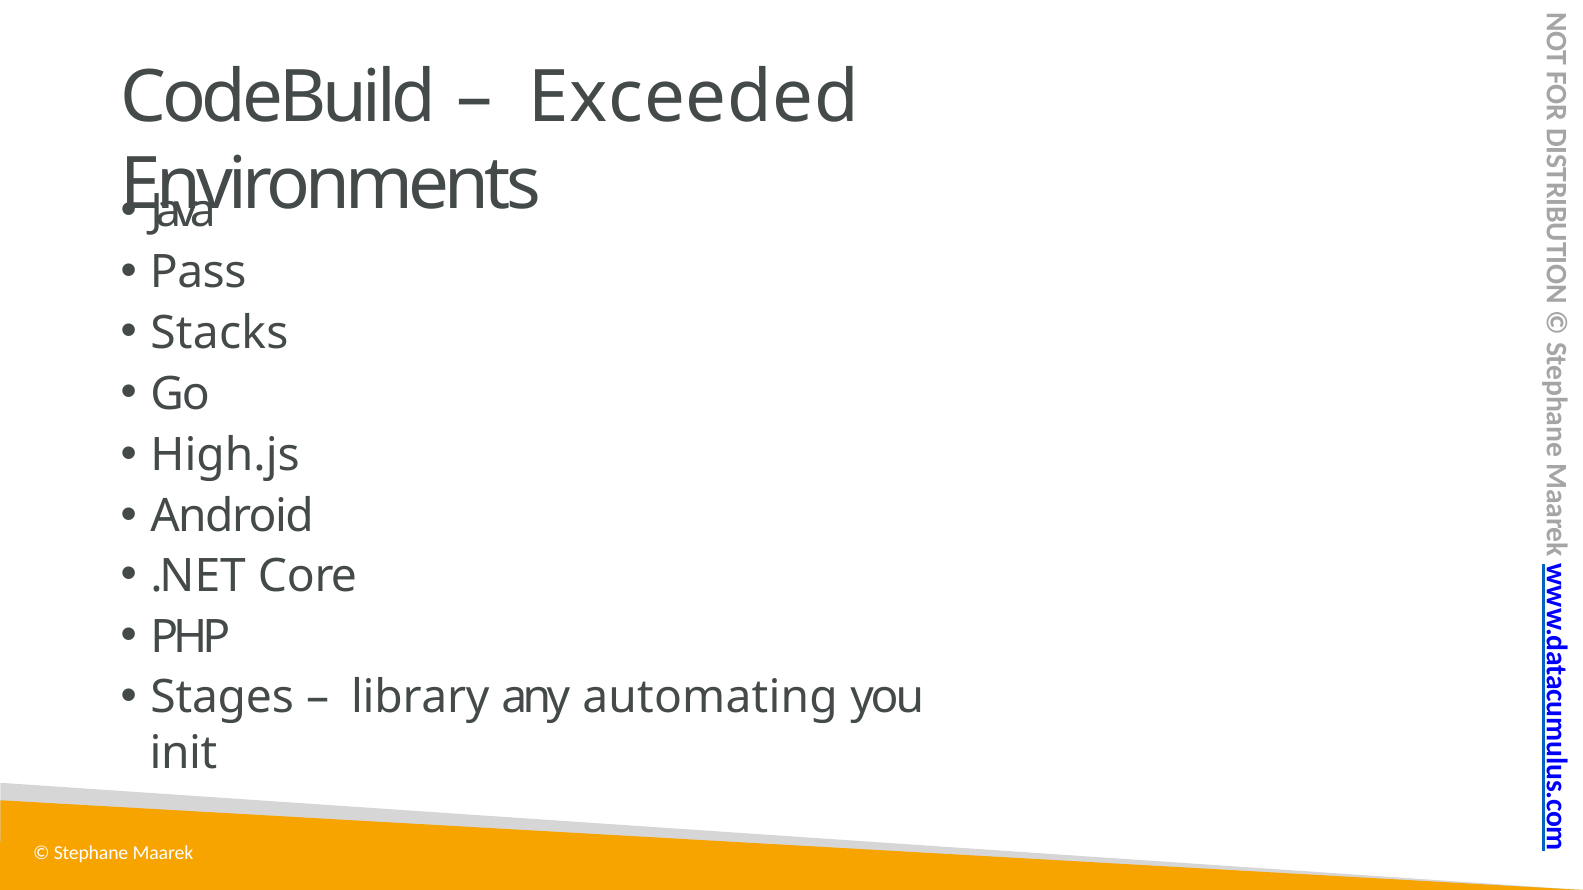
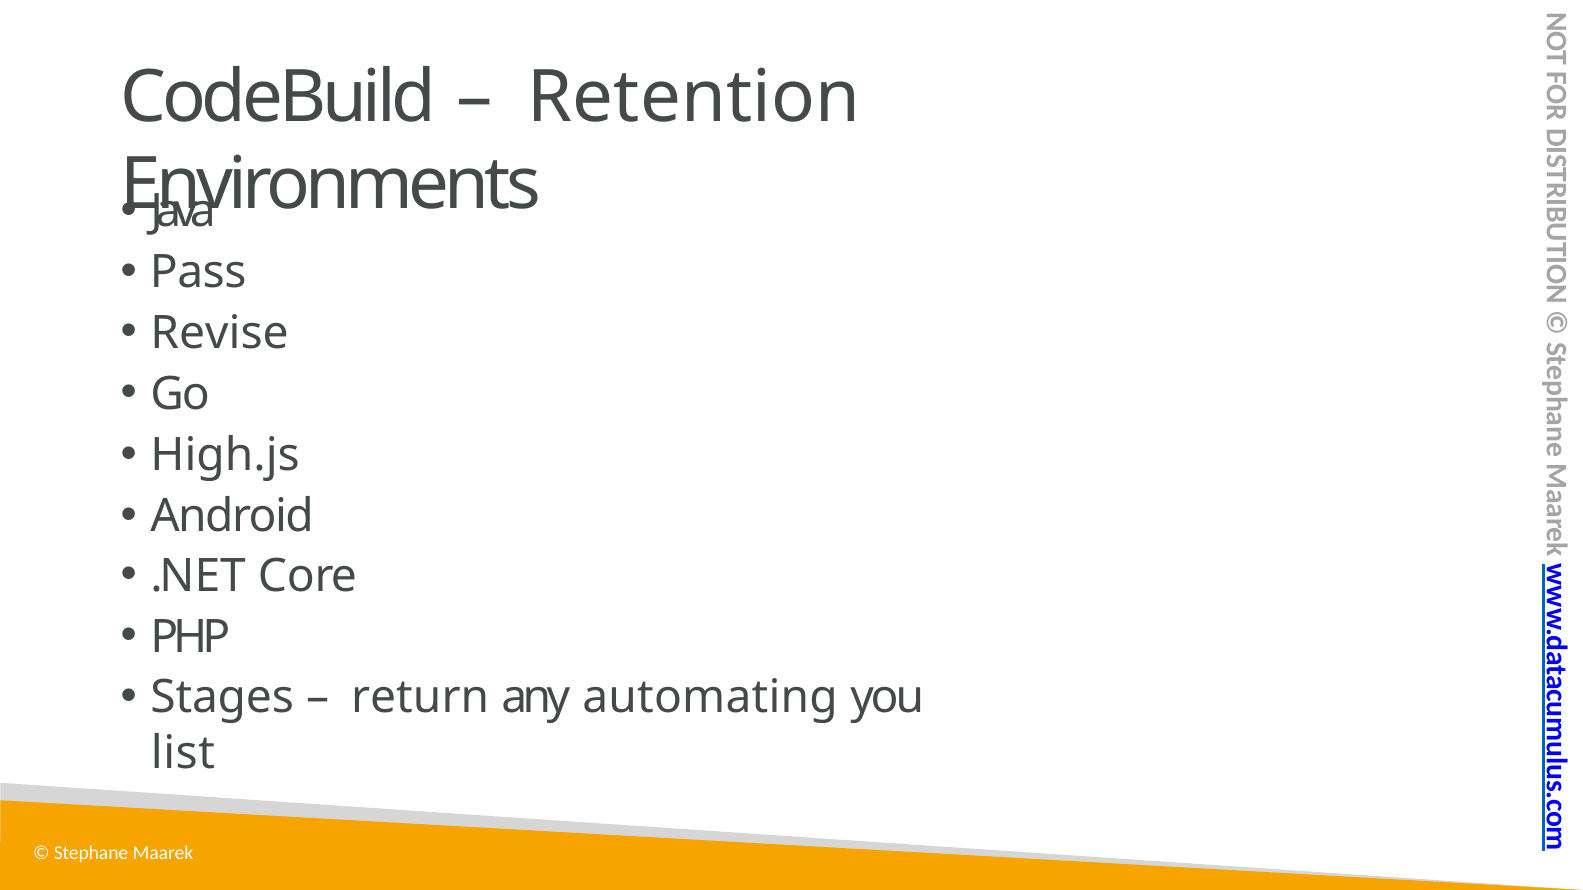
Exceeded: Exceeded -> Retention
Stacks: Stacks -> Revise
library: library -> return
init: init -> list
